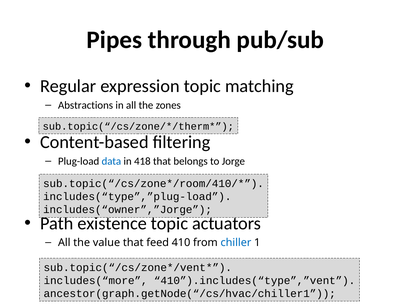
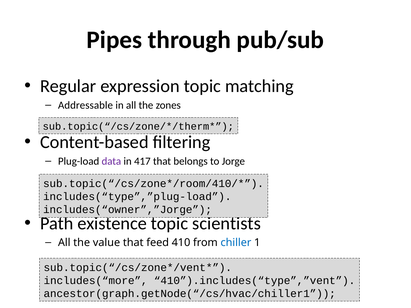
Abstractions: Abstractions -> Addressable
data colour: blue -> purple
418: 418 -> 417
actuators: actuators -> scientists
